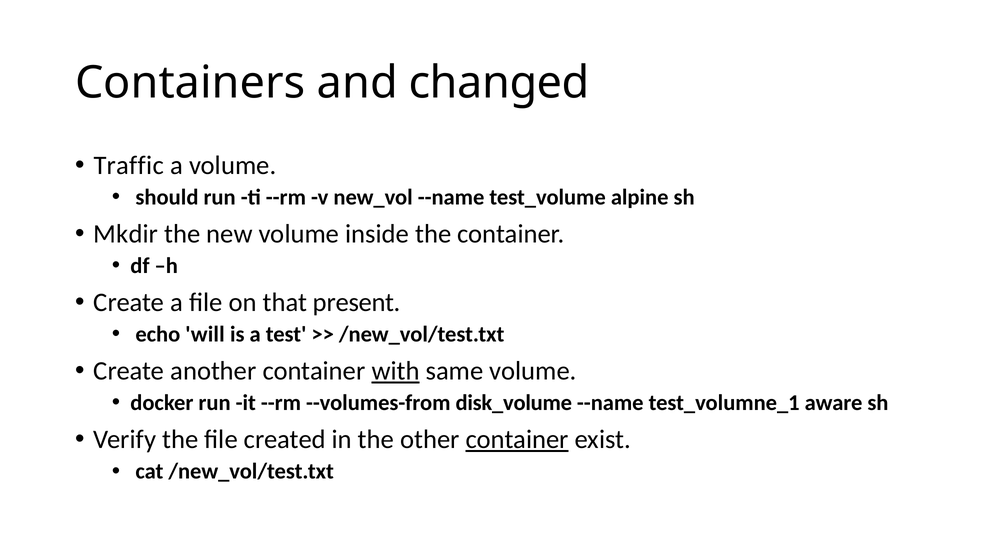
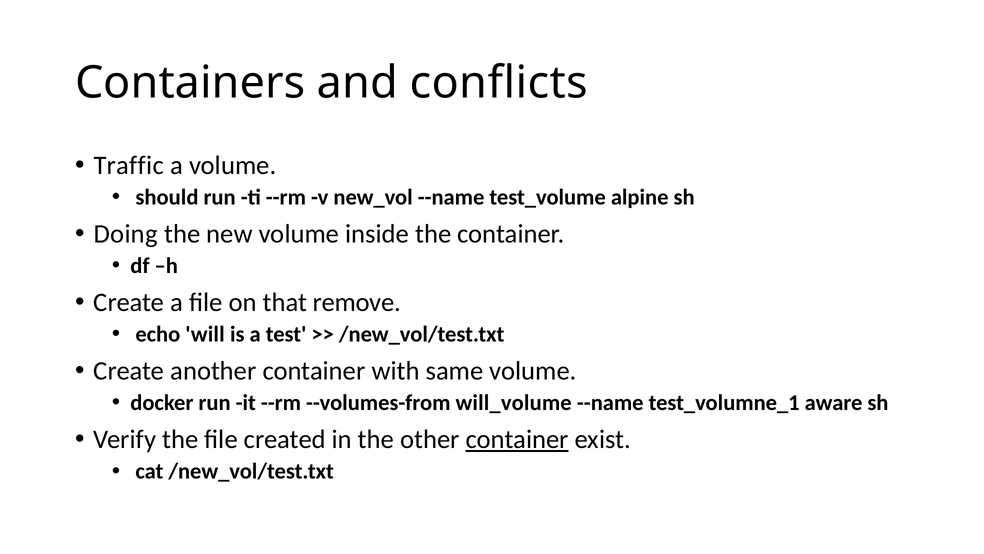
changed: changed -> conflicts
Mkdir: Mkdir -> Doing
present: present -> remove
with underline: present -> none
disk_volume: disk_volume -> will_volume
